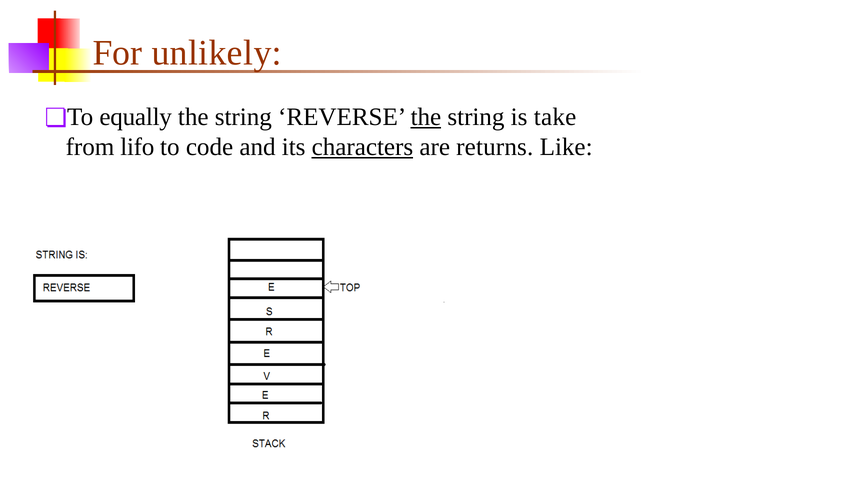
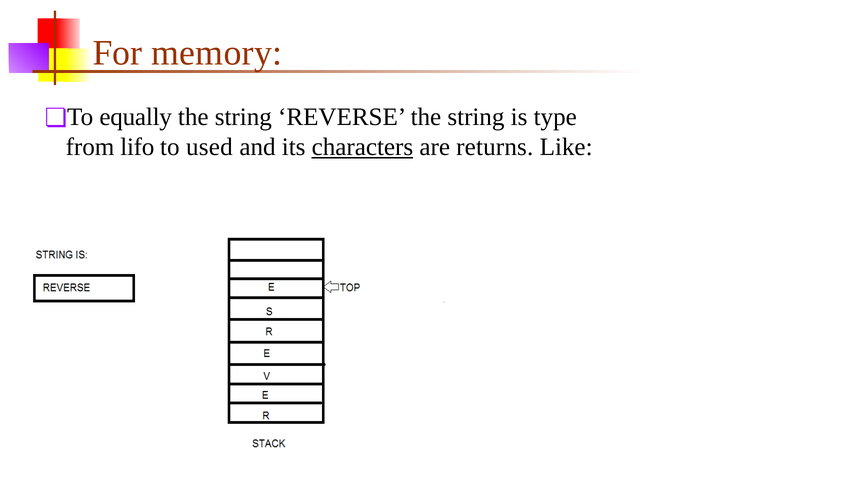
unlikely: unlikely -> memory
the at (426, 117) underline: present -> none
take: take -> type
code: code -> used
